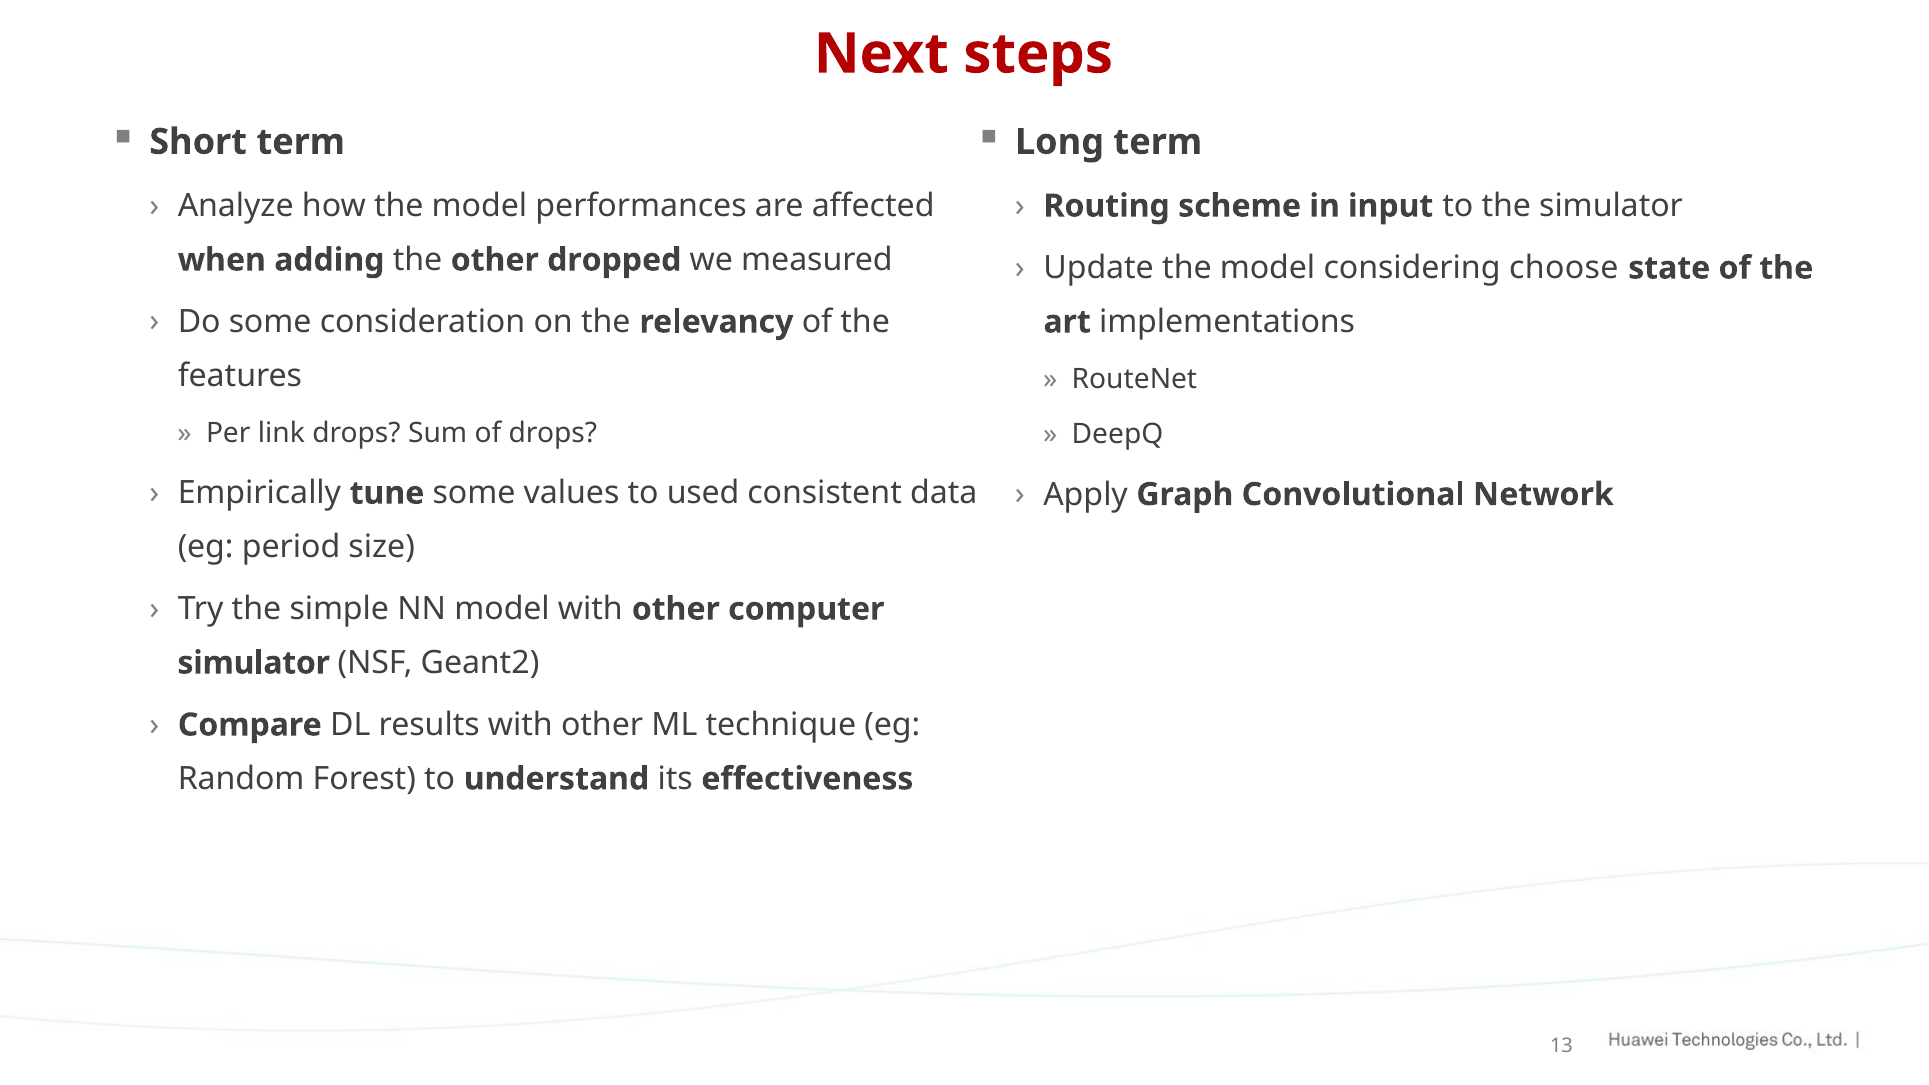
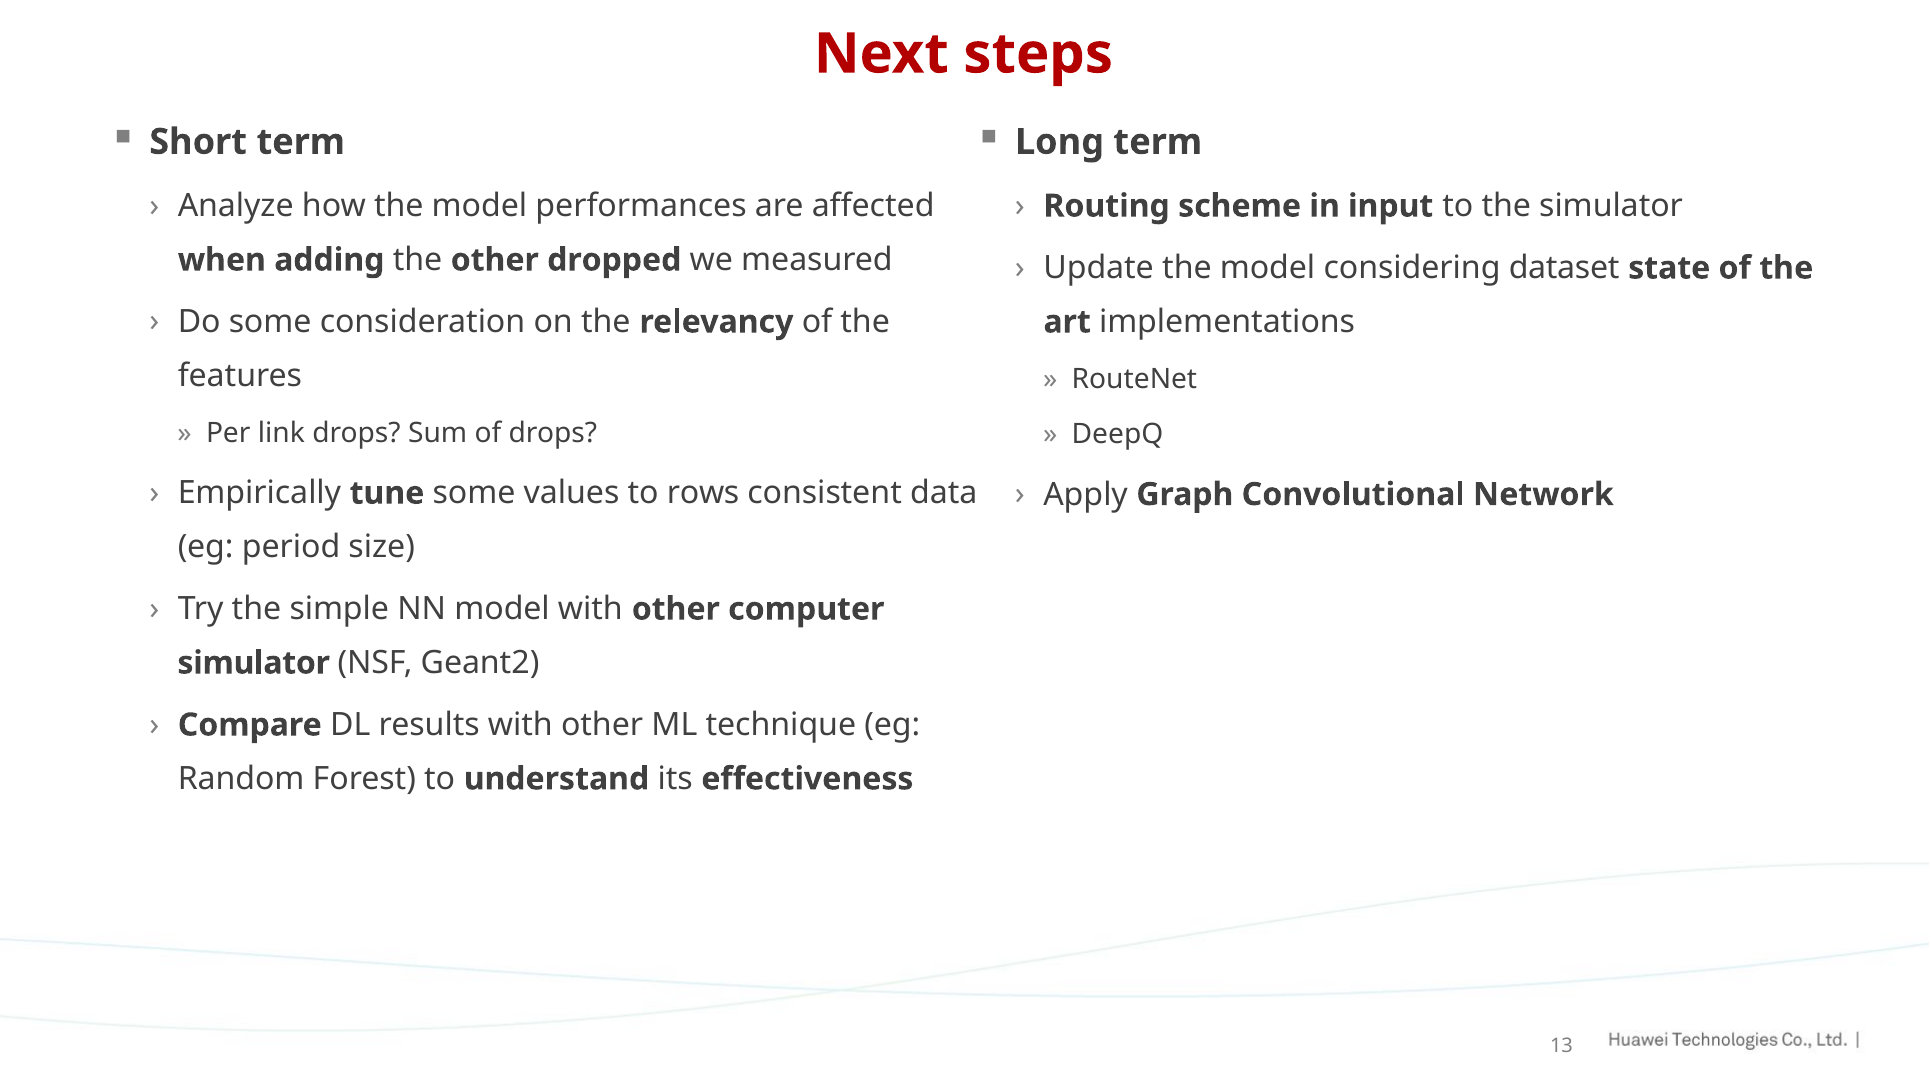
choose: choose -> dataset
used: used -> rows
